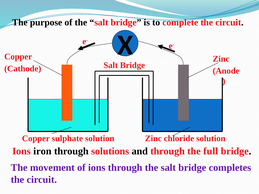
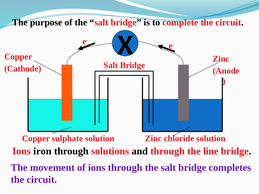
full: full -> line
